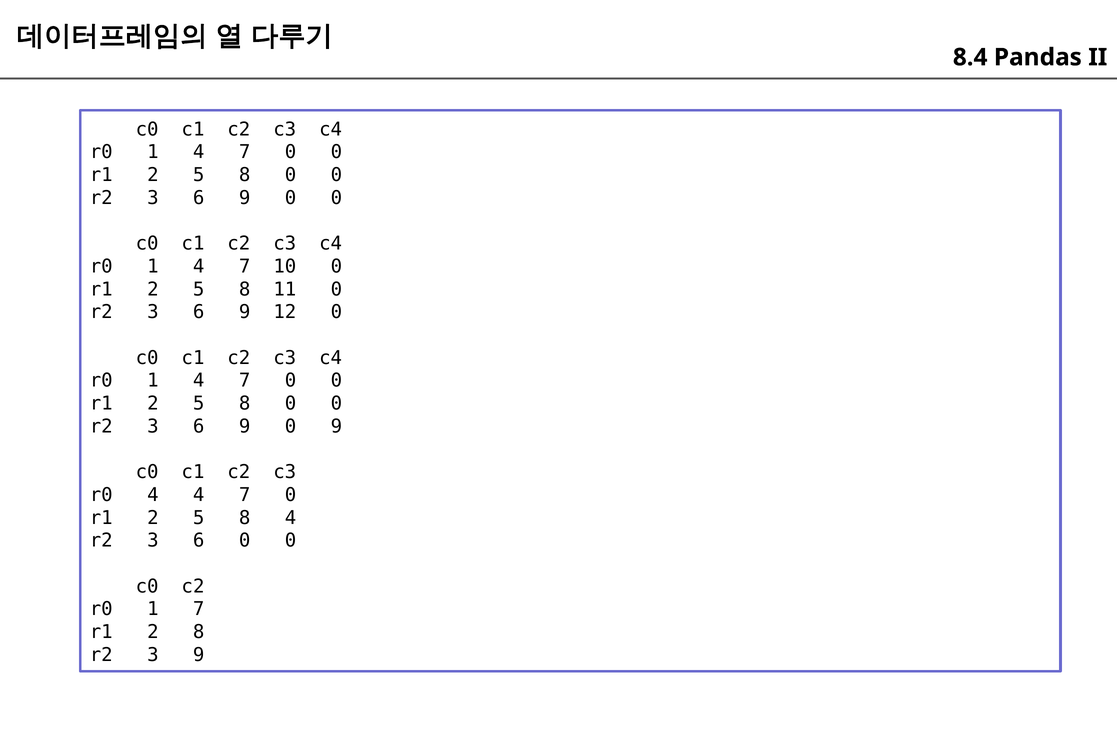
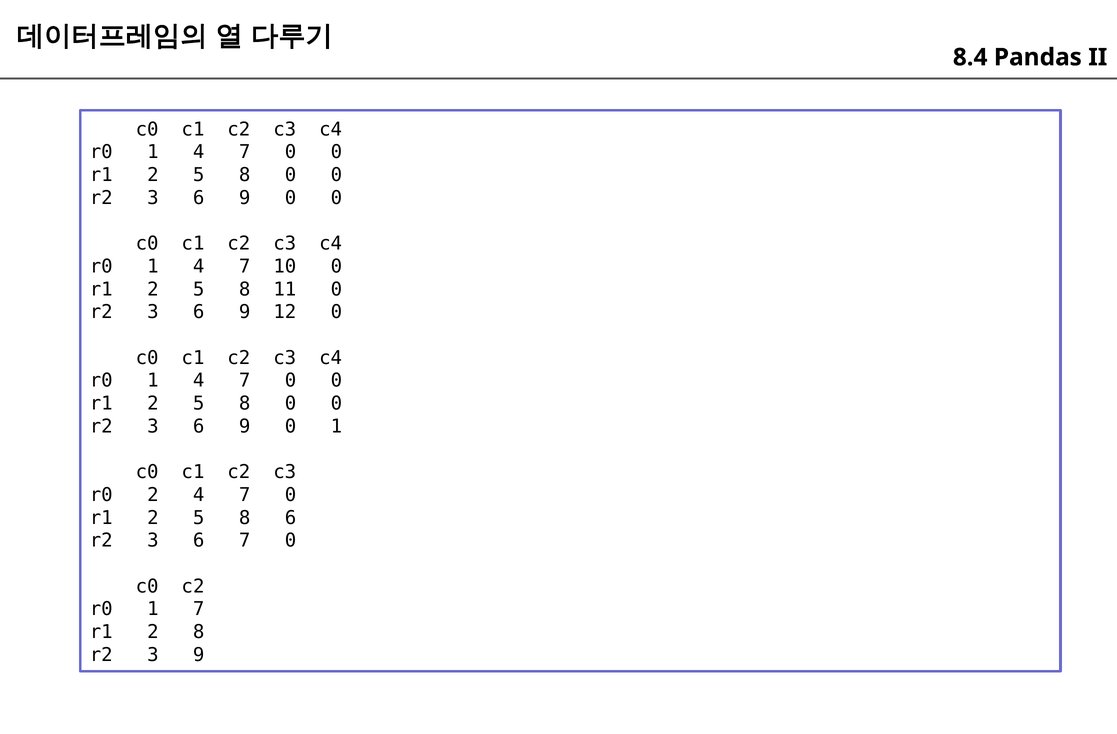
0 9: 9 -> 1
r0 4: 4 -> 2
8 4: 4 -> 6
6 0: 0 -> 7
